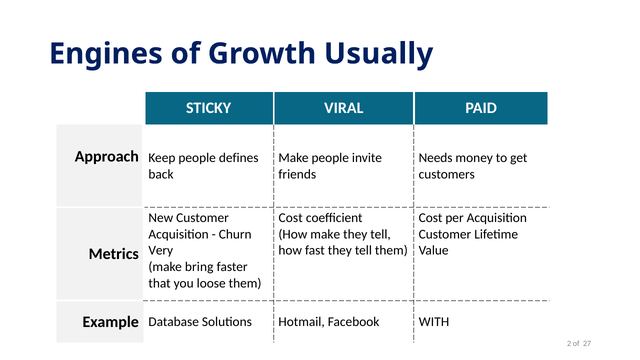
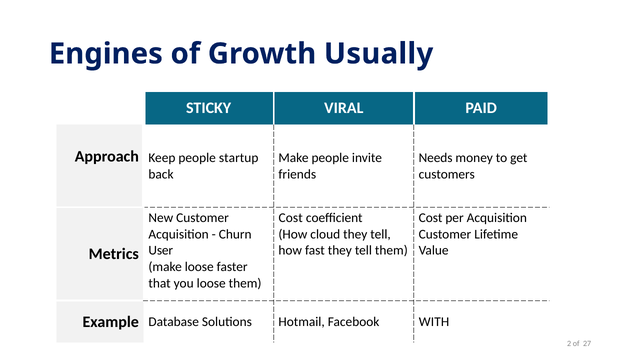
defines: defines -> startup
How make: make -> cloud
Very: Very -> User
make bring: bring -> loose
